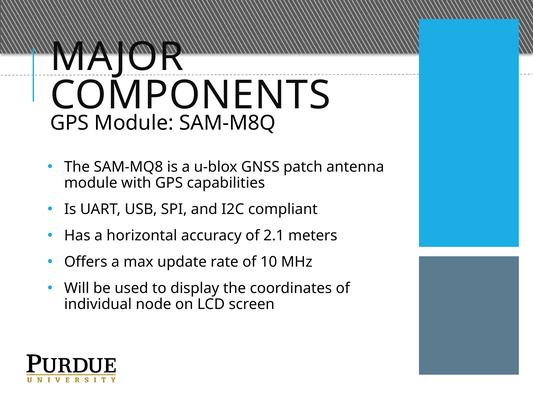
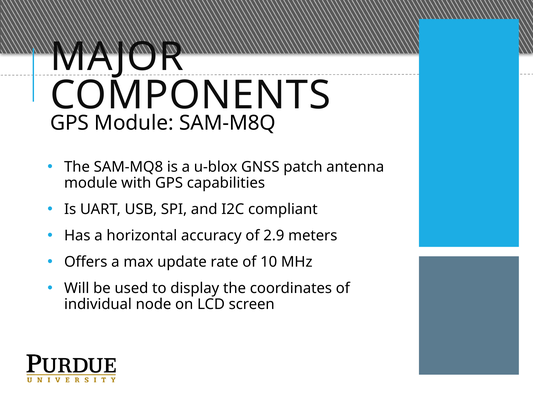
2.1: 2.1 -> 2.9
